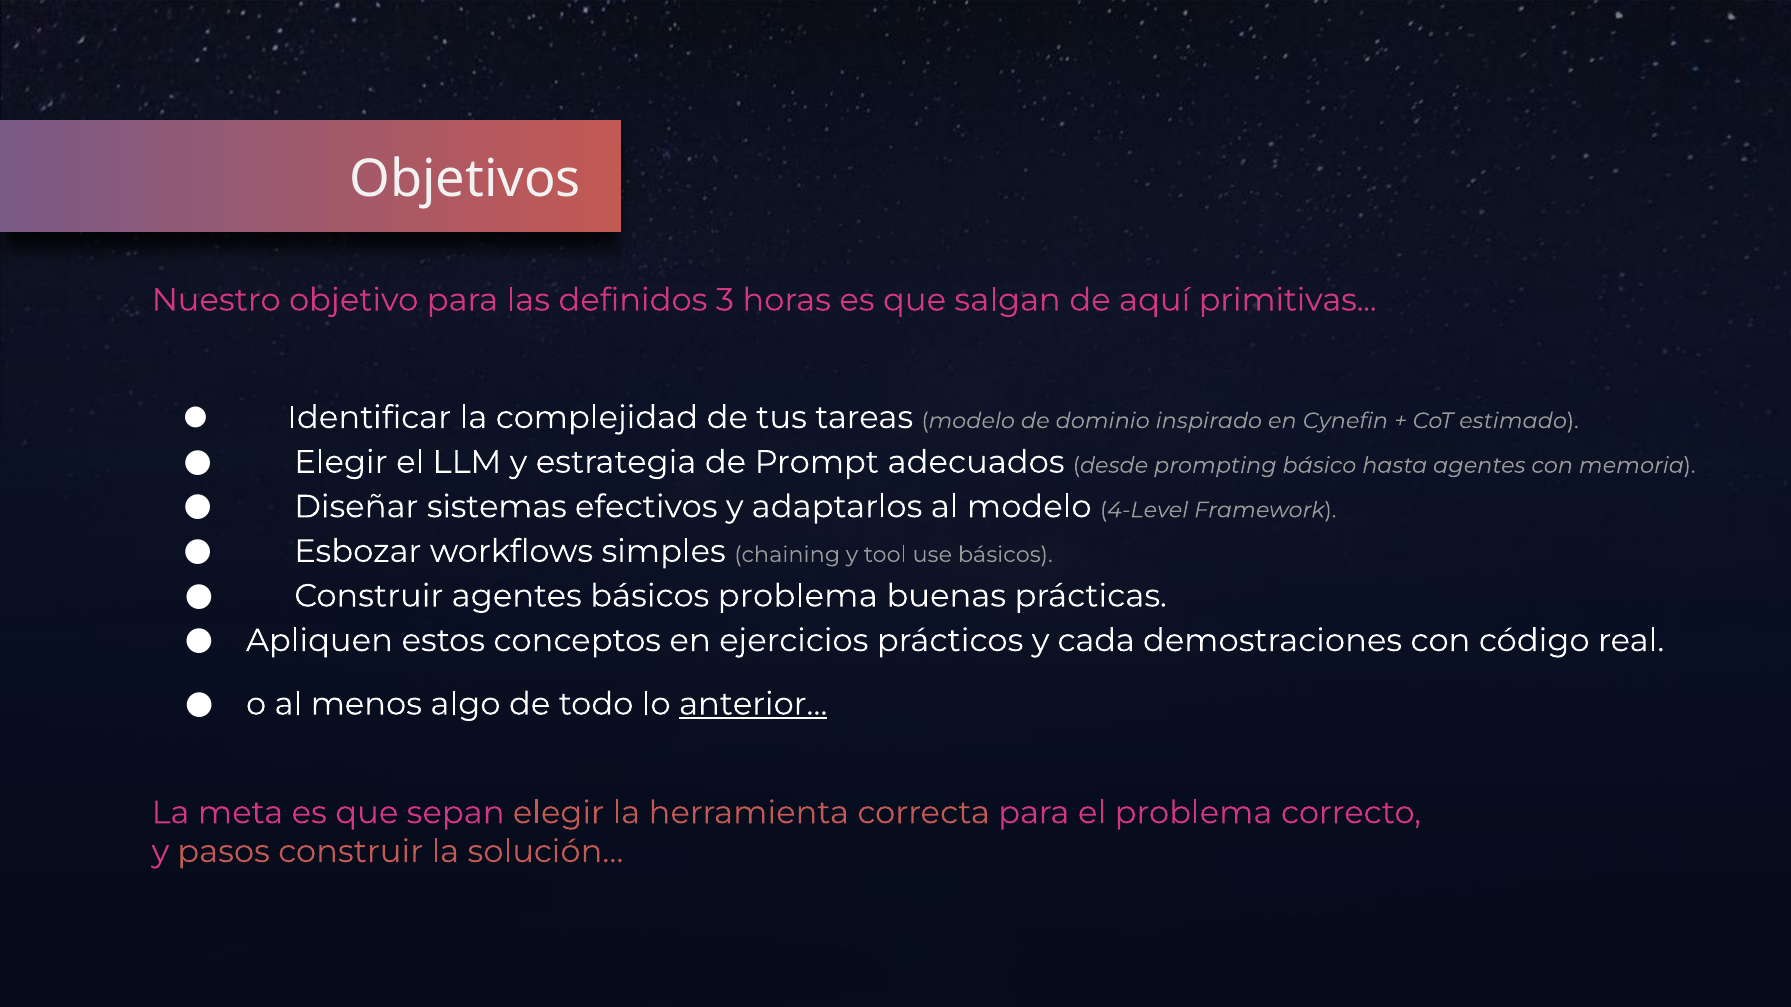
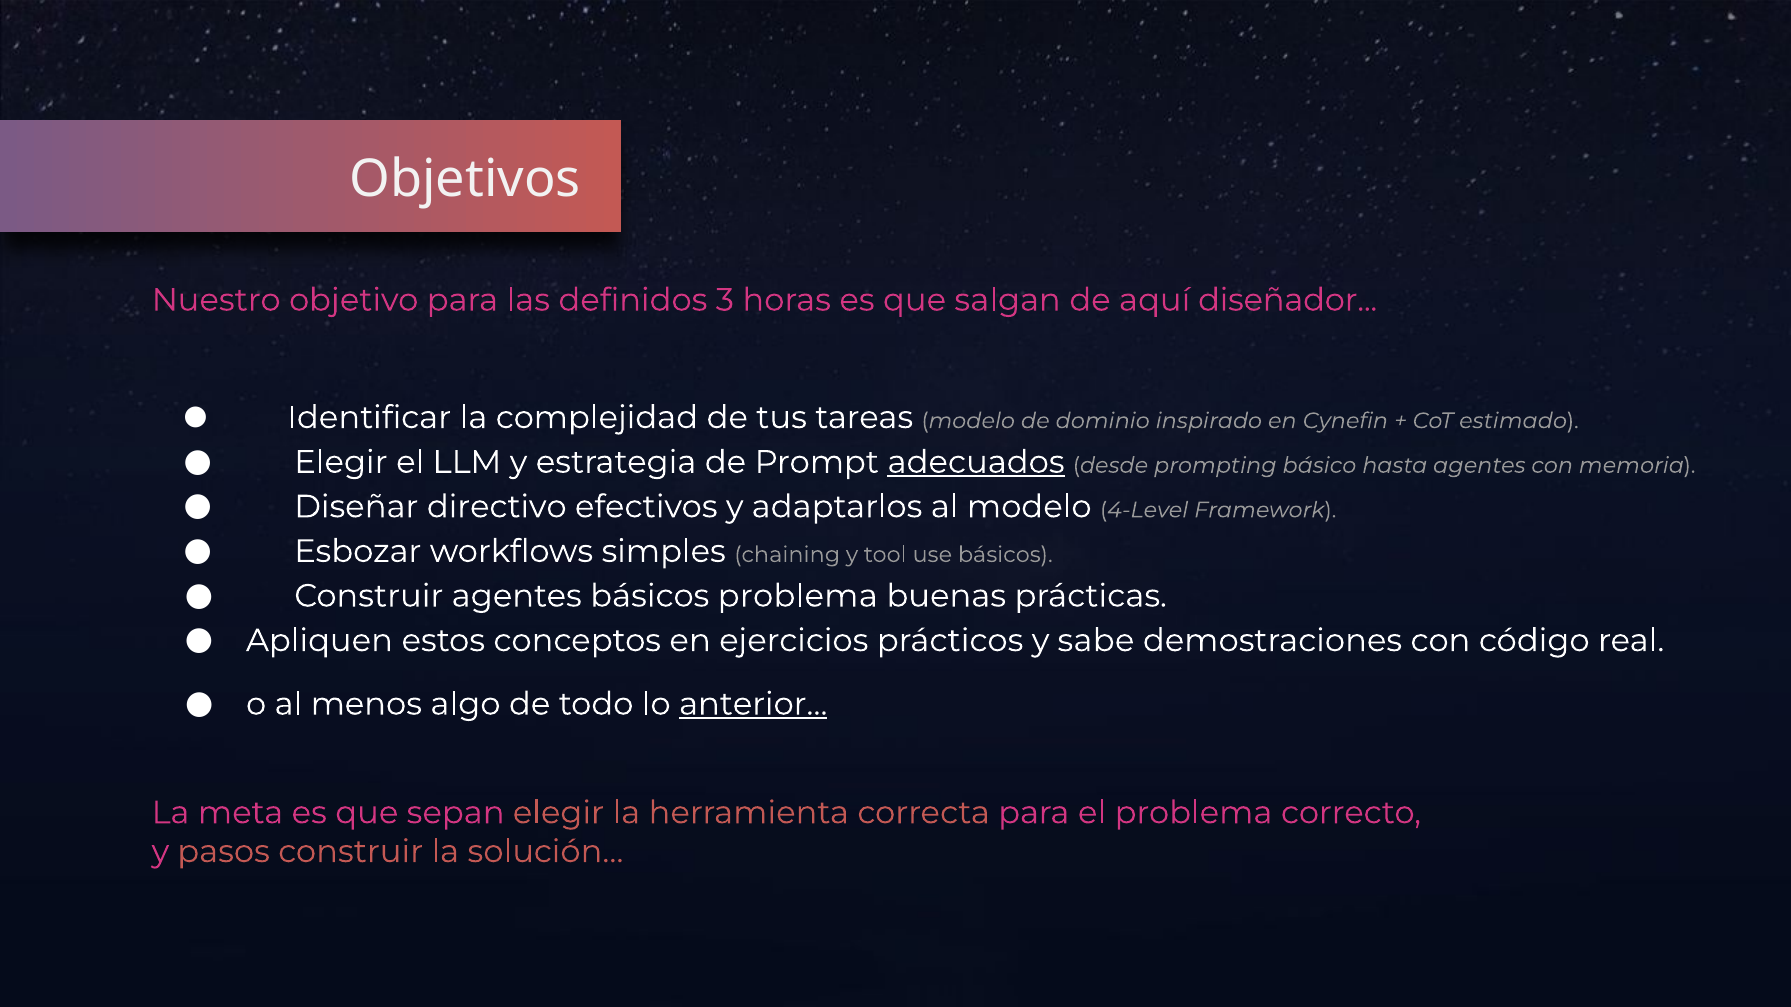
primitivas: primitivas -> diseñador
adecuados underline: none -> present
sistemas: sistemas -> directivo
cada: cada -> sabe
